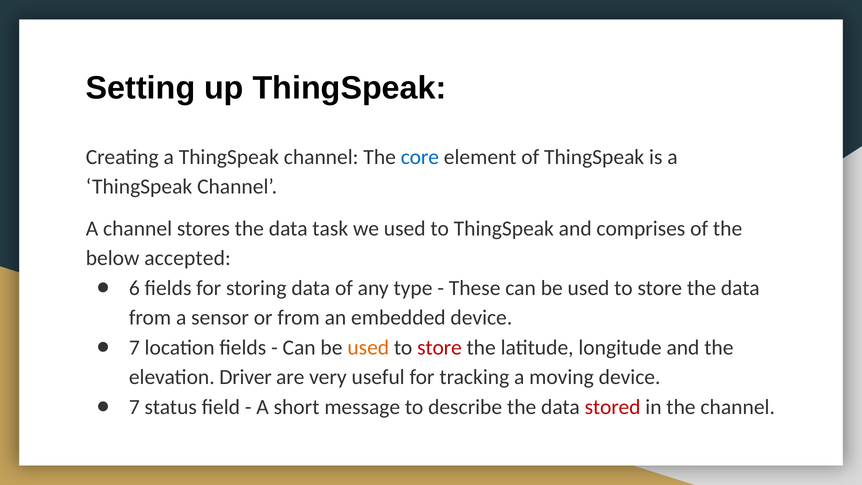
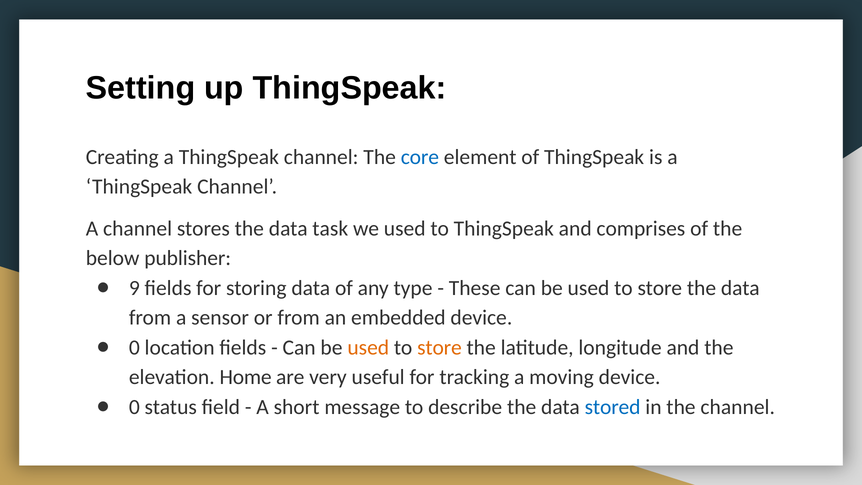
accepted: accepted -> publisher
6: 6 -> 9
7 at (134, 347): 7 -> 0
store at (439, 347) colour: red -> orange
Driver: Driver -> Home
7 at (134, 407): 7 -> 0
stored colour: red -> blue
